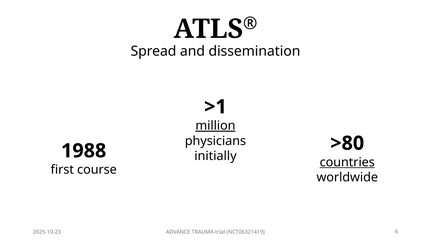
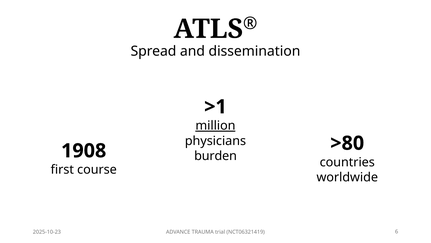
1988: 1988 -> 1908
initially: initially -> burden
countries underline: present -> none
